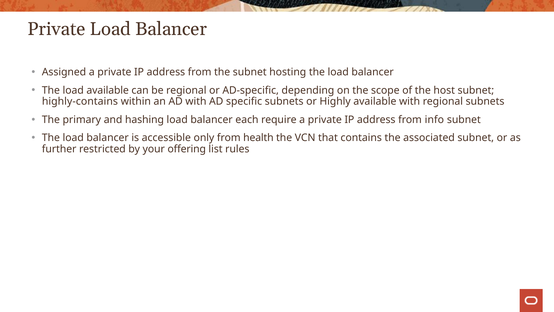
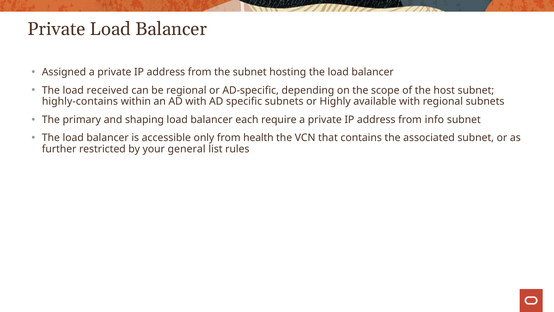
load available: available -> received
hashing: hashing -> shaping
offering: offering -> general
